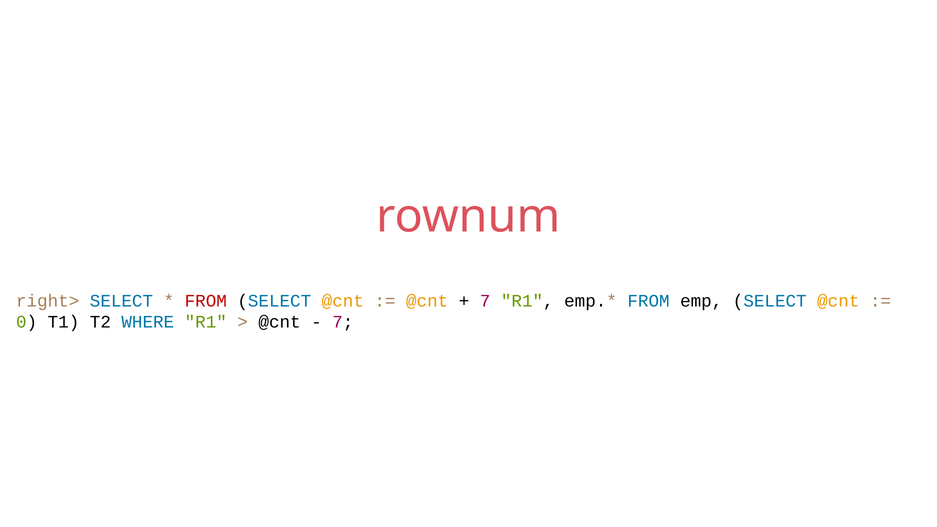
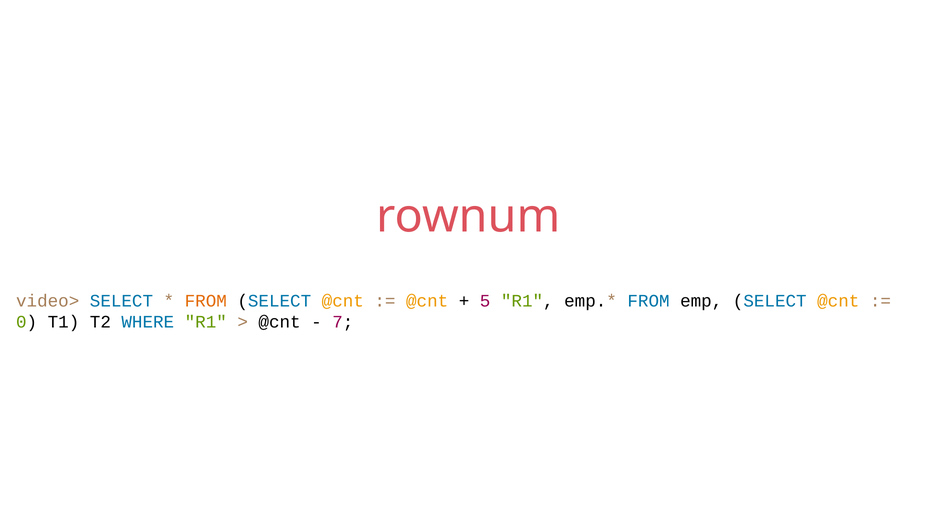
right>: right> -> video>
FROM at (206, 301) colour: red -> orange
7 at (485, 301): 7 -> 5
